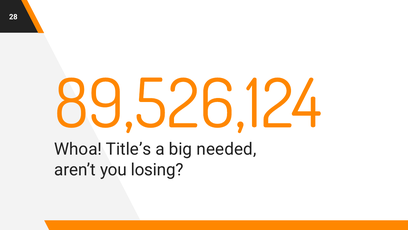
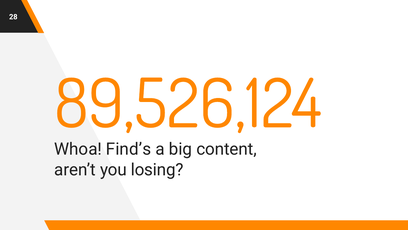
Title’s: Title’s -> Find’s
needed: needed -> content
